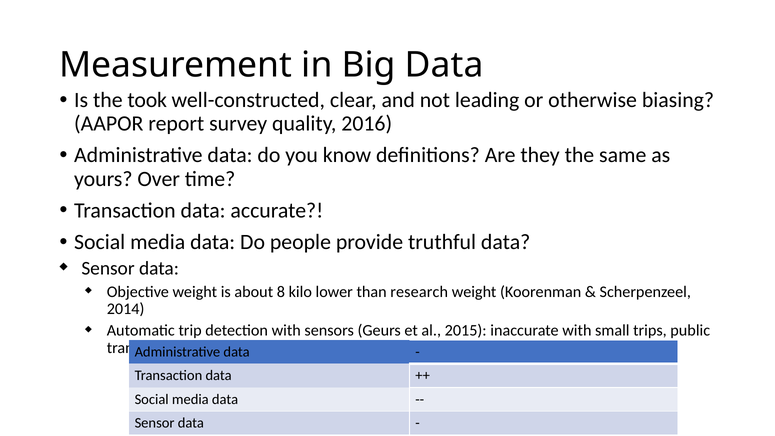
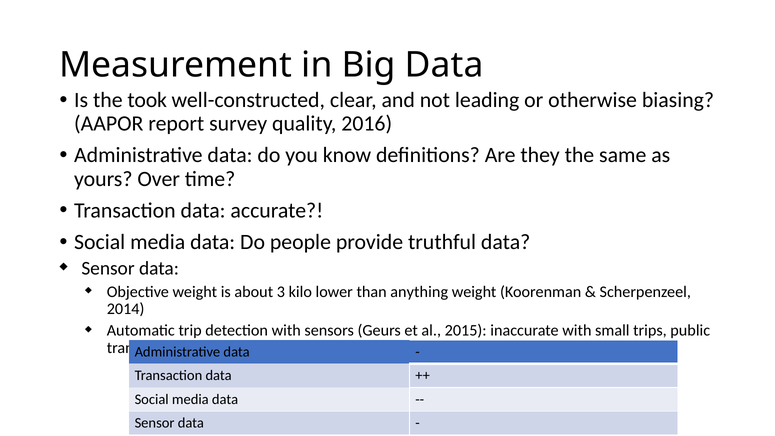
8: 8 -> 3
research: research -> anything
